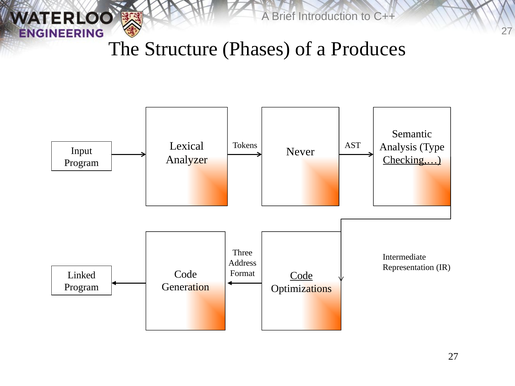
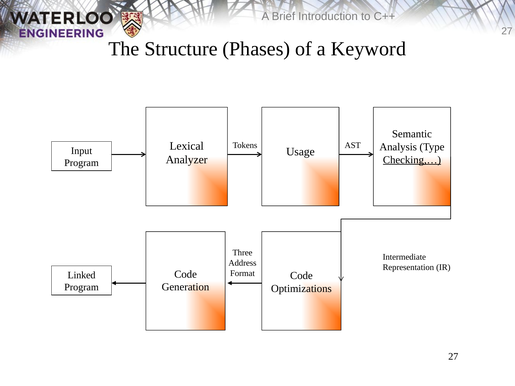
Produces: Produces -> Keyword
Never: Never -> Usage
Code at (301, 276) underline: present -> none
